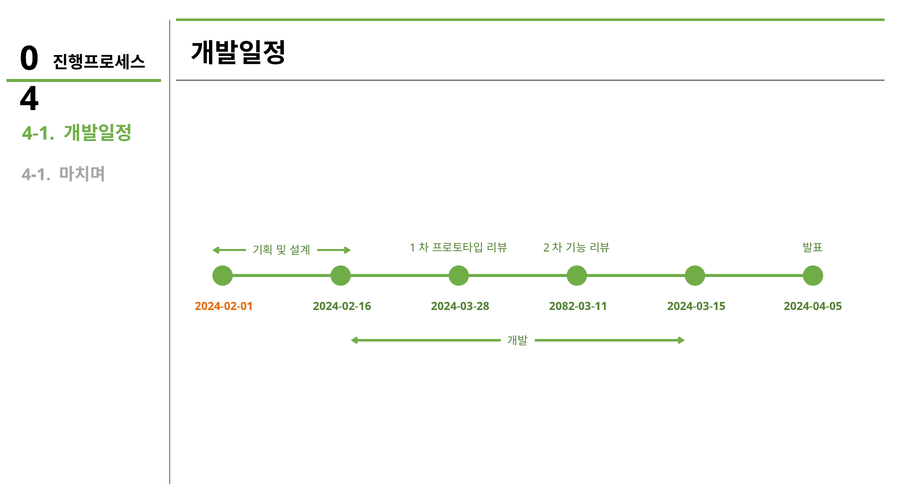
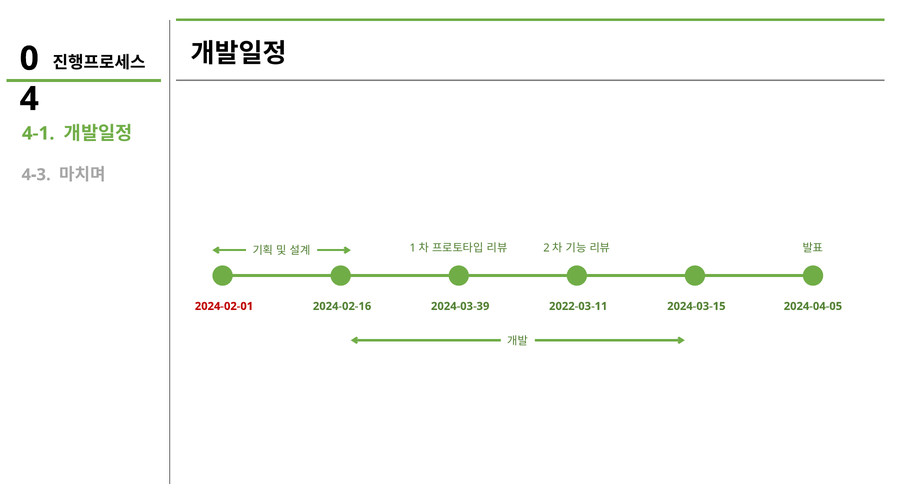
4-1 at (36, 175): 4-1 -> 4-3
2024-02-01 colour: orange -> red
2024-03-28: 2024-03-28 -> 2024-03-39
2082-03-11: 2082-03-11 -> 2022-03-11
